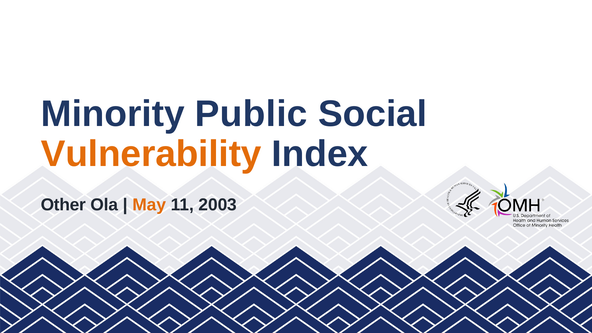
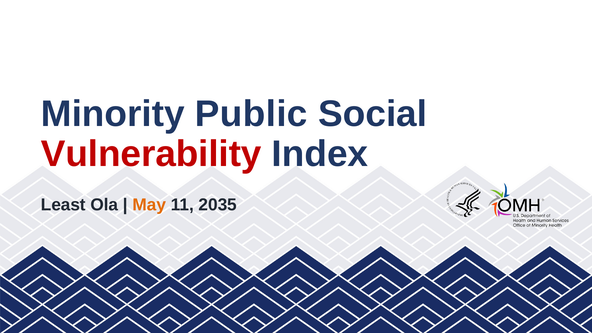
Vulnerability colour: orange -> red
Other: Other -> Least
2003: 2003 -> 2035
